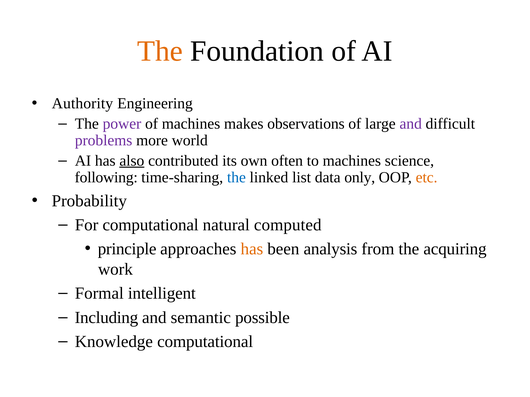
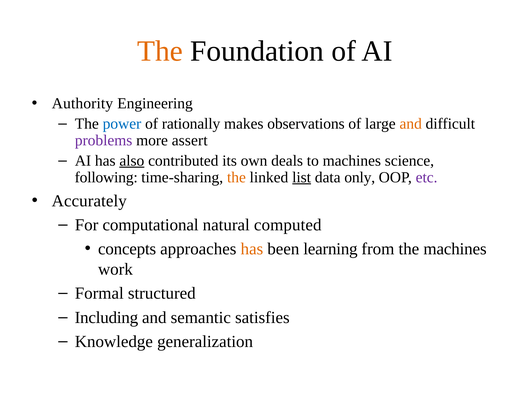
power colour: purple -> blue
of machines: machines -> rationally
and at (411, 124) colour: purple -> orange
world: world -> assert
often: often -> deals
the at (236, 177) colour: blue -> orange
list underline: none -> present
etc colour: orange -> purple
Probability: Probability -> Accurately
principle: principle -> concepts
analysis: analysis -> learning
the acquiring: acquiring -> machines
intelligent: intelligent -> structured
possible: possible -> satisfies
Knowledge computational: computational -> generalization
